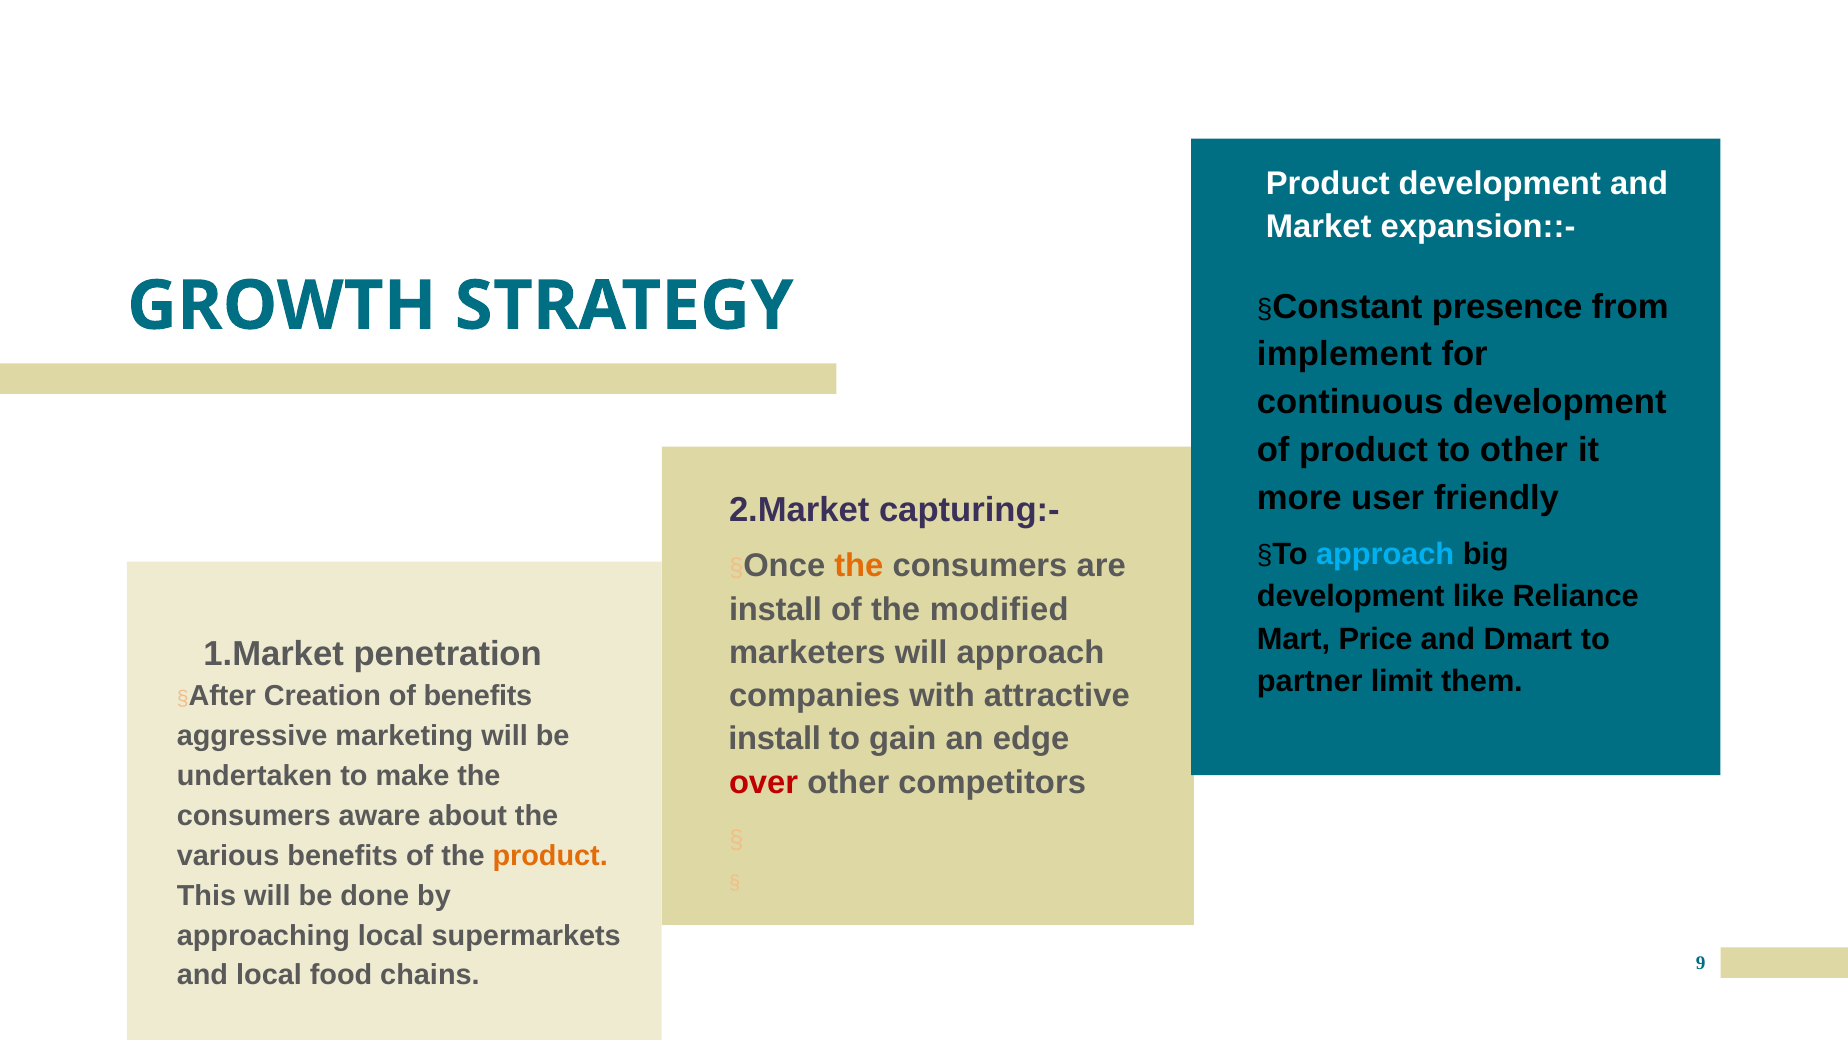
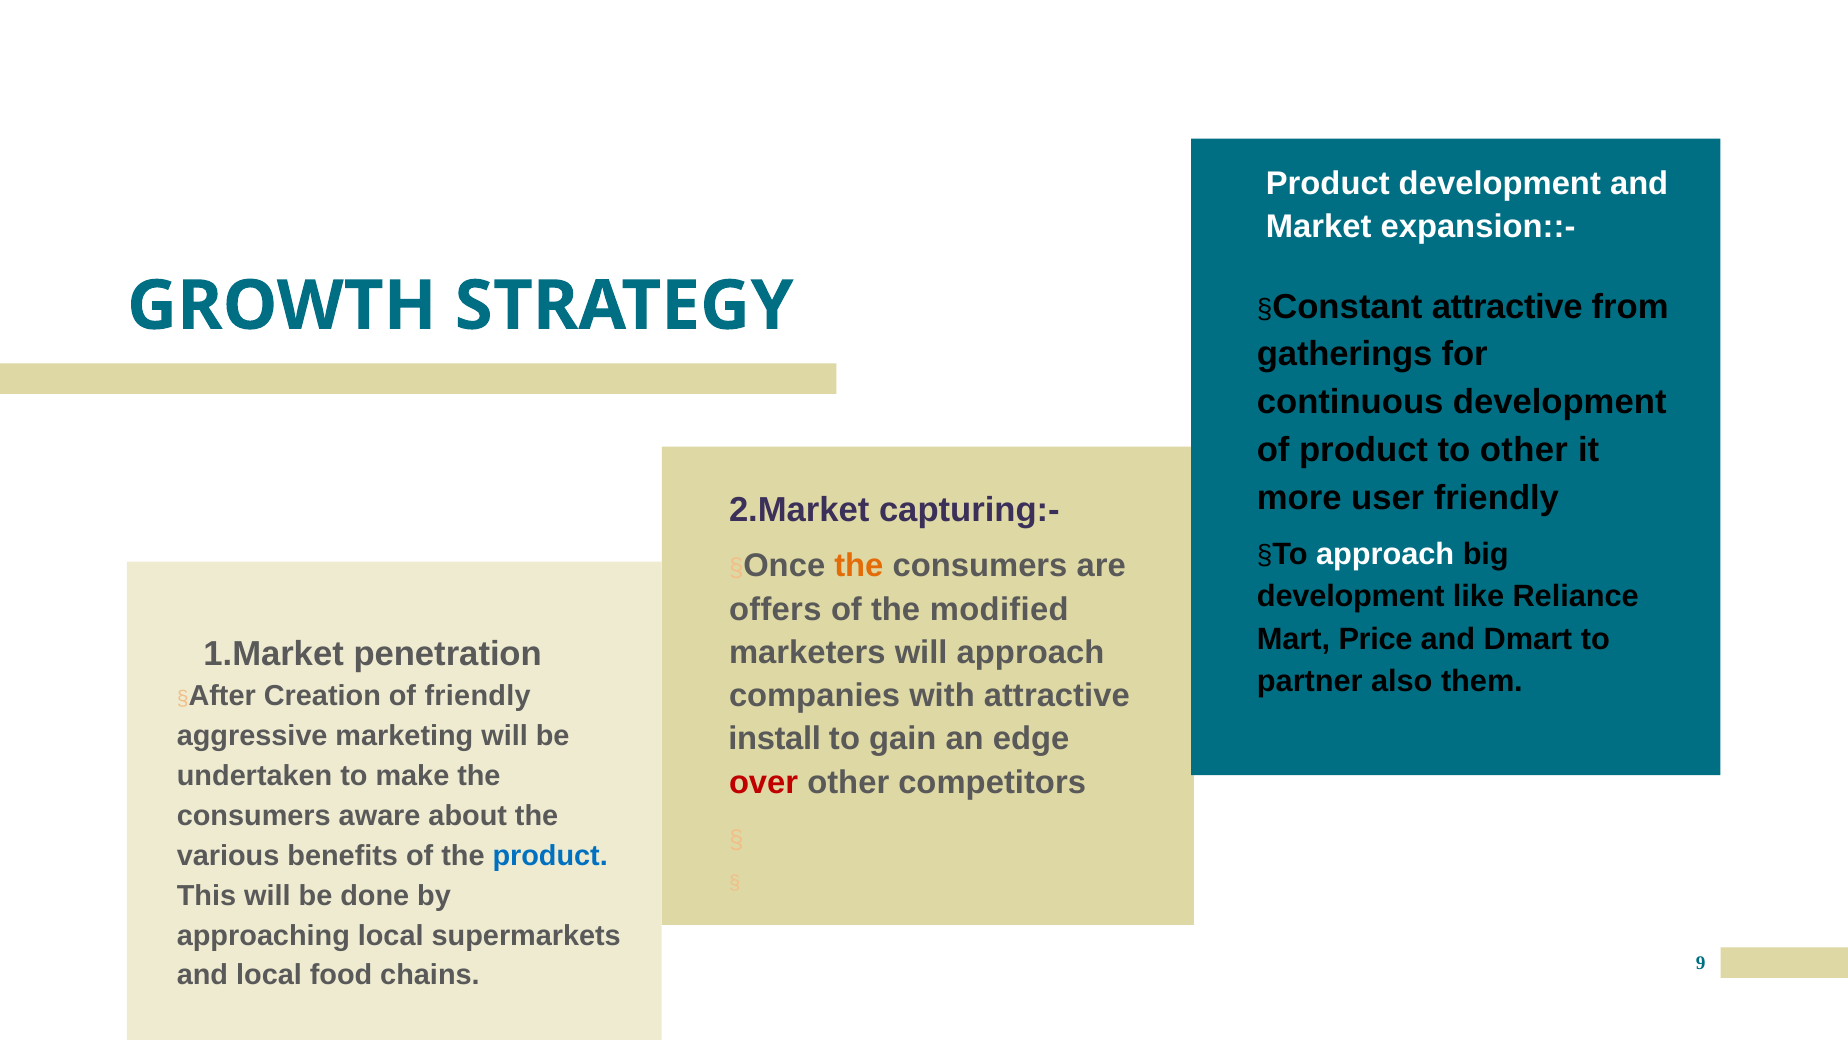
presence at (1507, 307): presence -> attractive
implement: implement -> gatherings
approach at (1385, 554) colour: light blue -> white
install at (776, 609): install -> offers
limit: limit -> also
of benefits: benefits -> friendly
product at (550, 855) colour: orange -> blue
